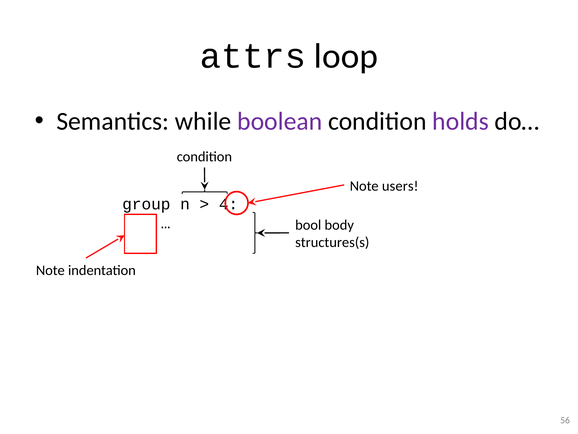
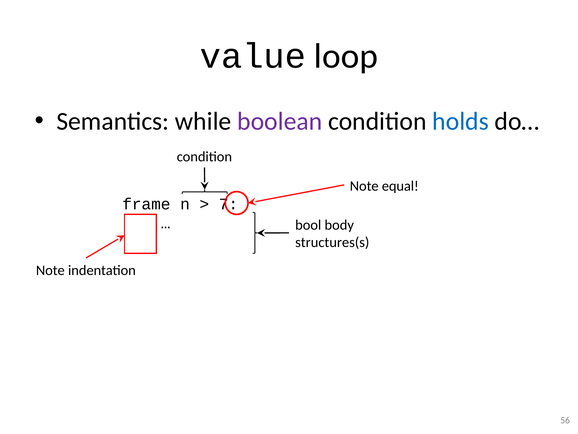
attrs: attrs -> value
holds colour: purple -> blue
users: users -> equal
group: group -> frame
4: 4 -> 7
